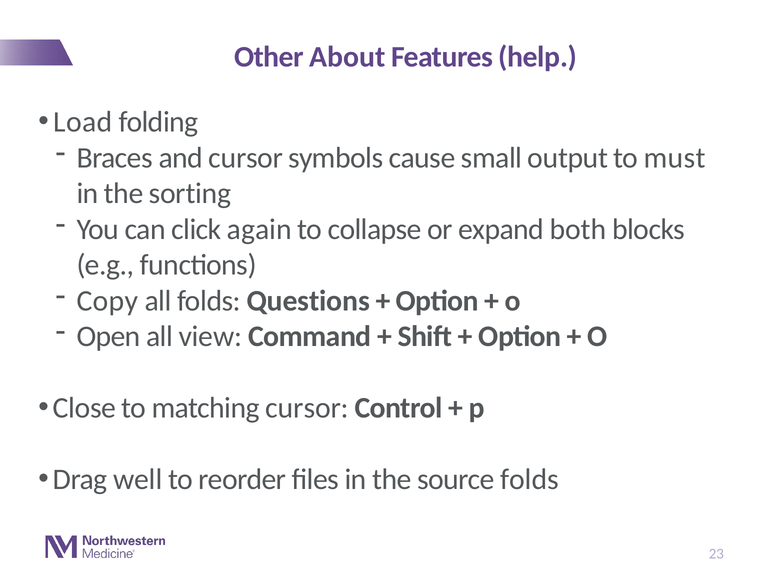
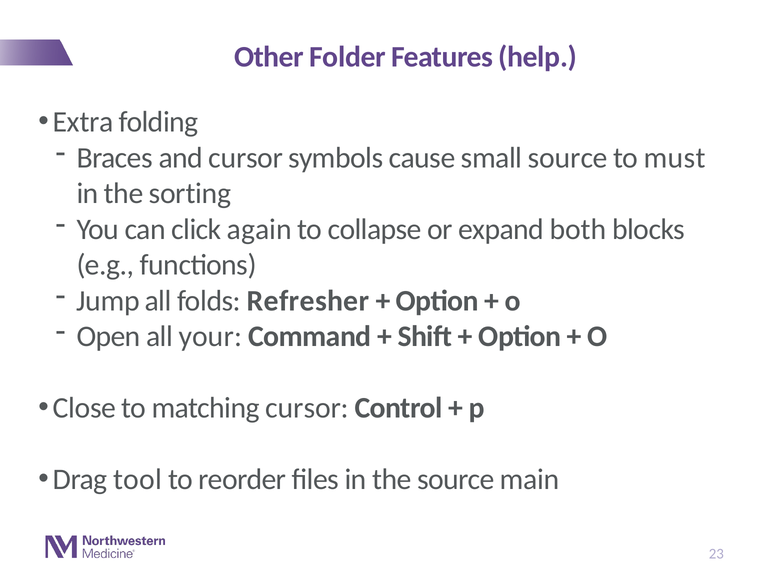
About: About -> Folder
Load: Load -> Extra
small output: output -> source
Copy: Copy -> Jump
Questions: Questions -> Refresher
view: view -> your
well: well -> tool
source folds: folds -> main
